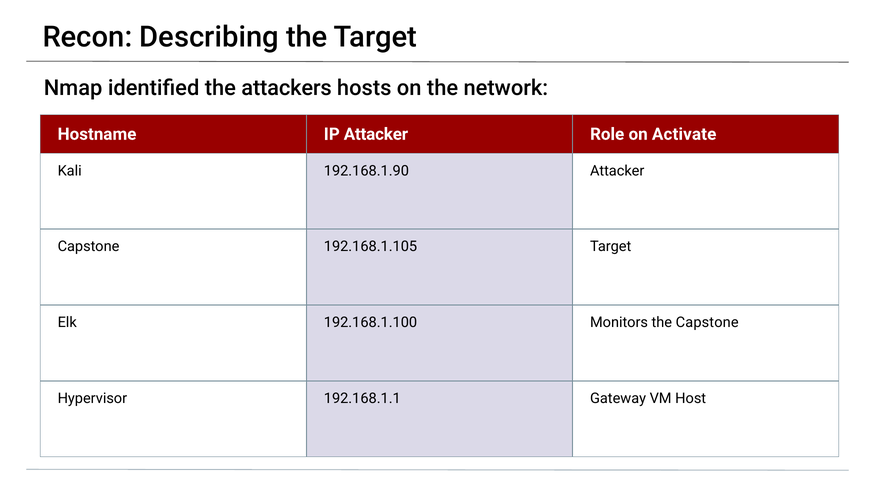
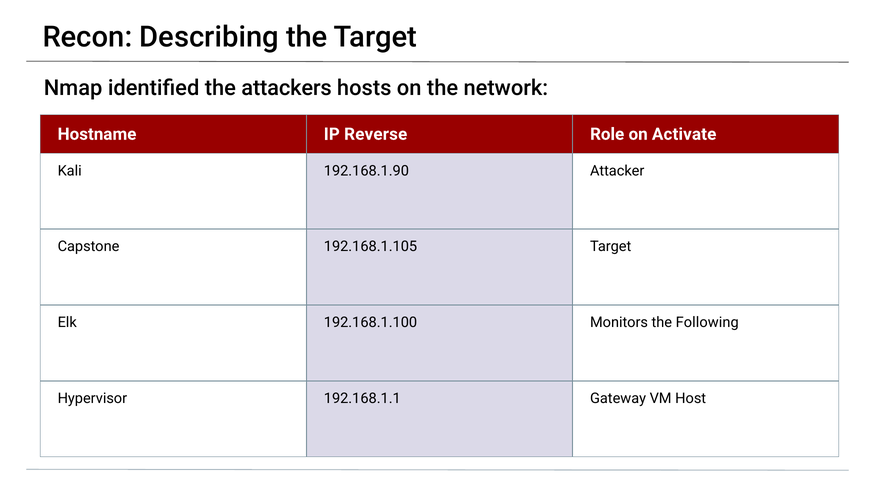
IP Attacker: Attacker -> Reverse
the Capstone: Capstone -> Following
